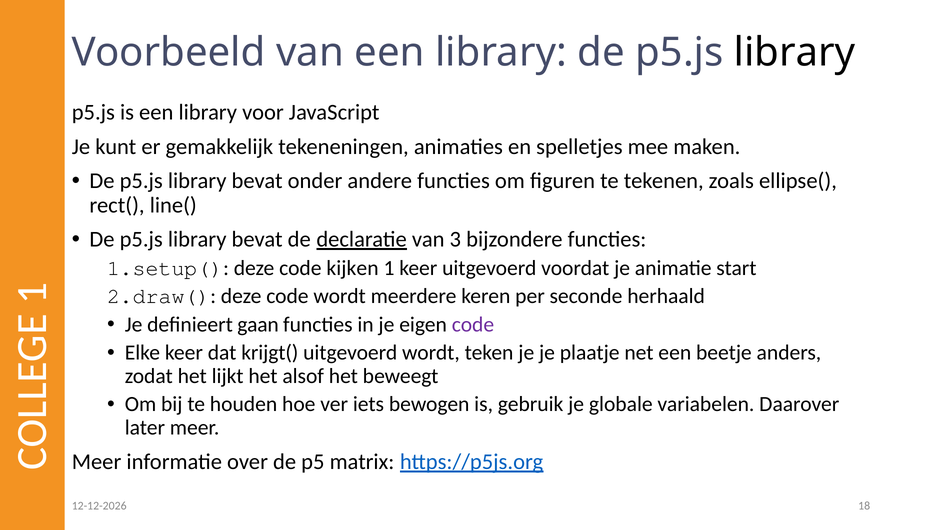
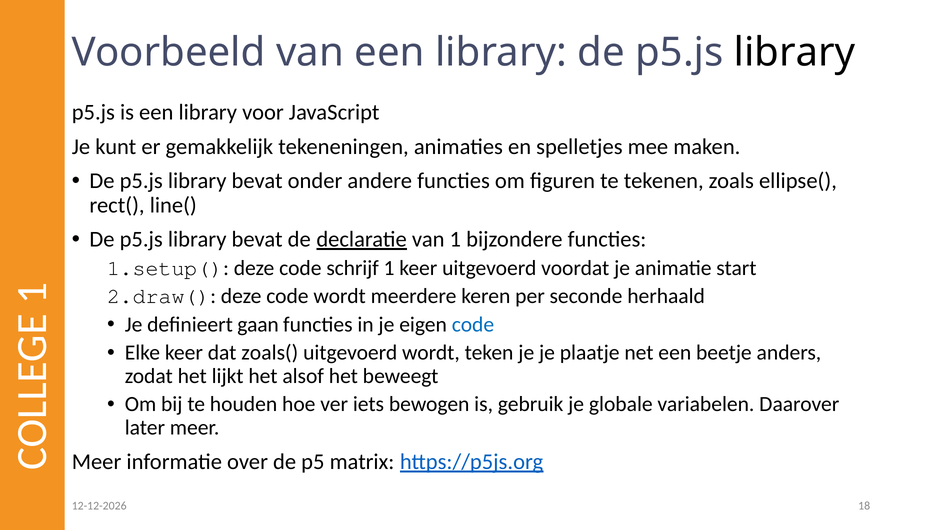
van 3: 3 -> 1
kijken: kijken -> schrijf
code at (473, 324) colour: purple -> blue
krijgt(: krijgt( -> zoals(
